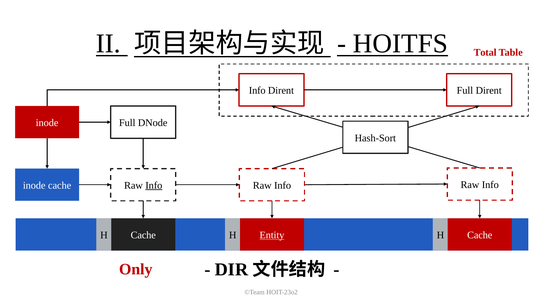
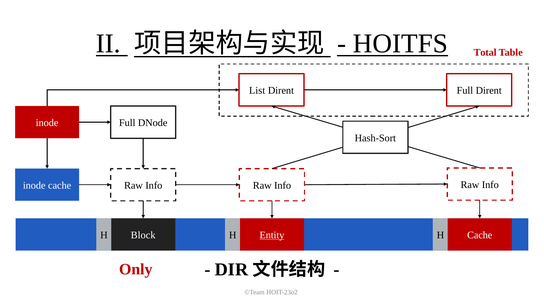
Info at (257, 91): Info -> List
Info at (154, 185) underline: present -> none
Cache at (143, 235): Cache -> Block
